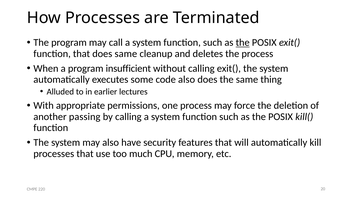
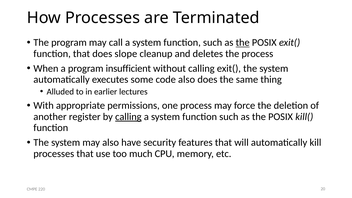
does same: same -> slope
passing: passing -> register
calling at (128, 117) underline: none -> present
